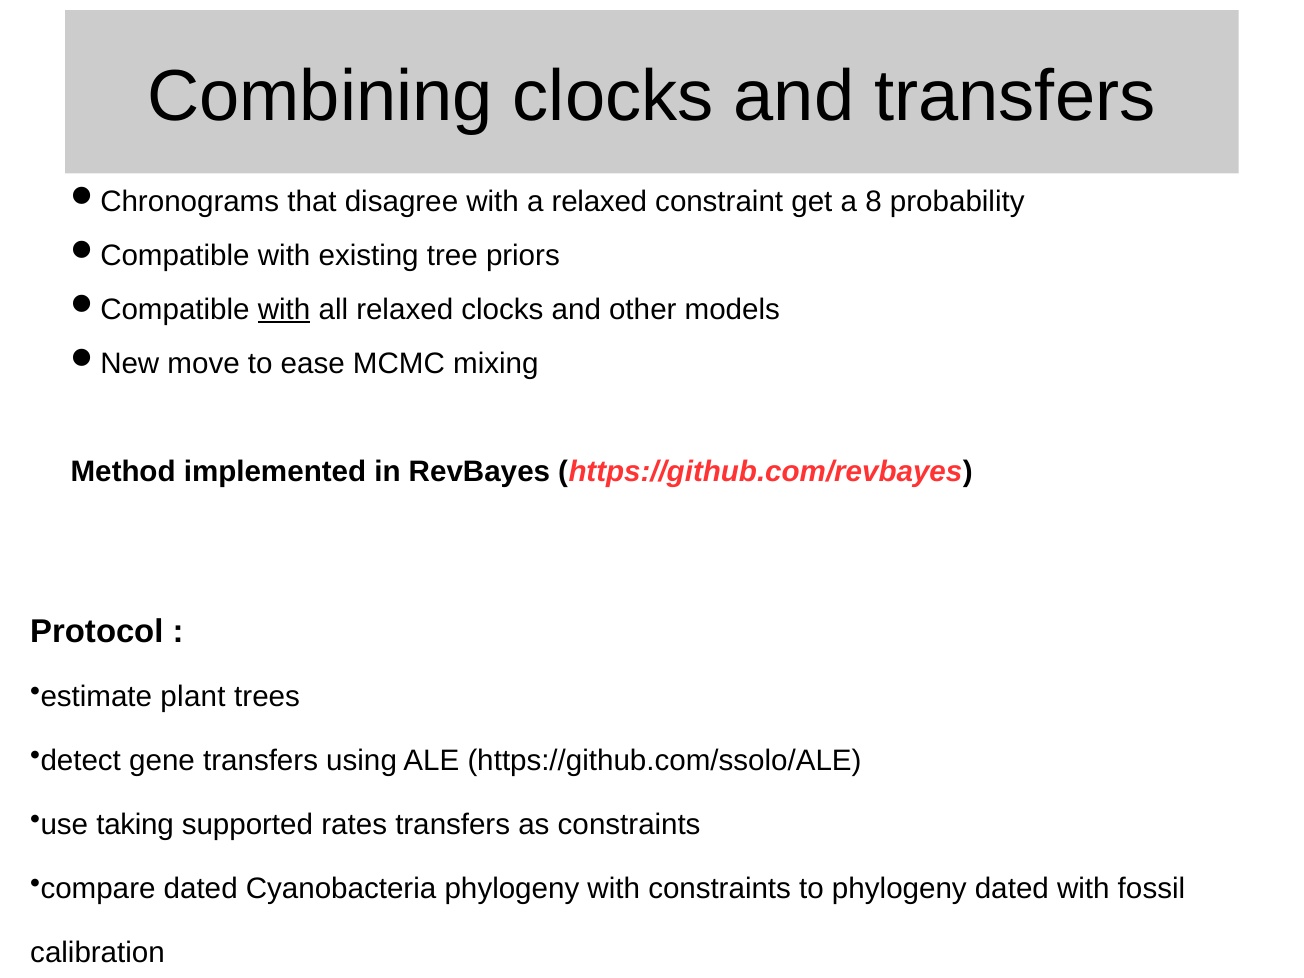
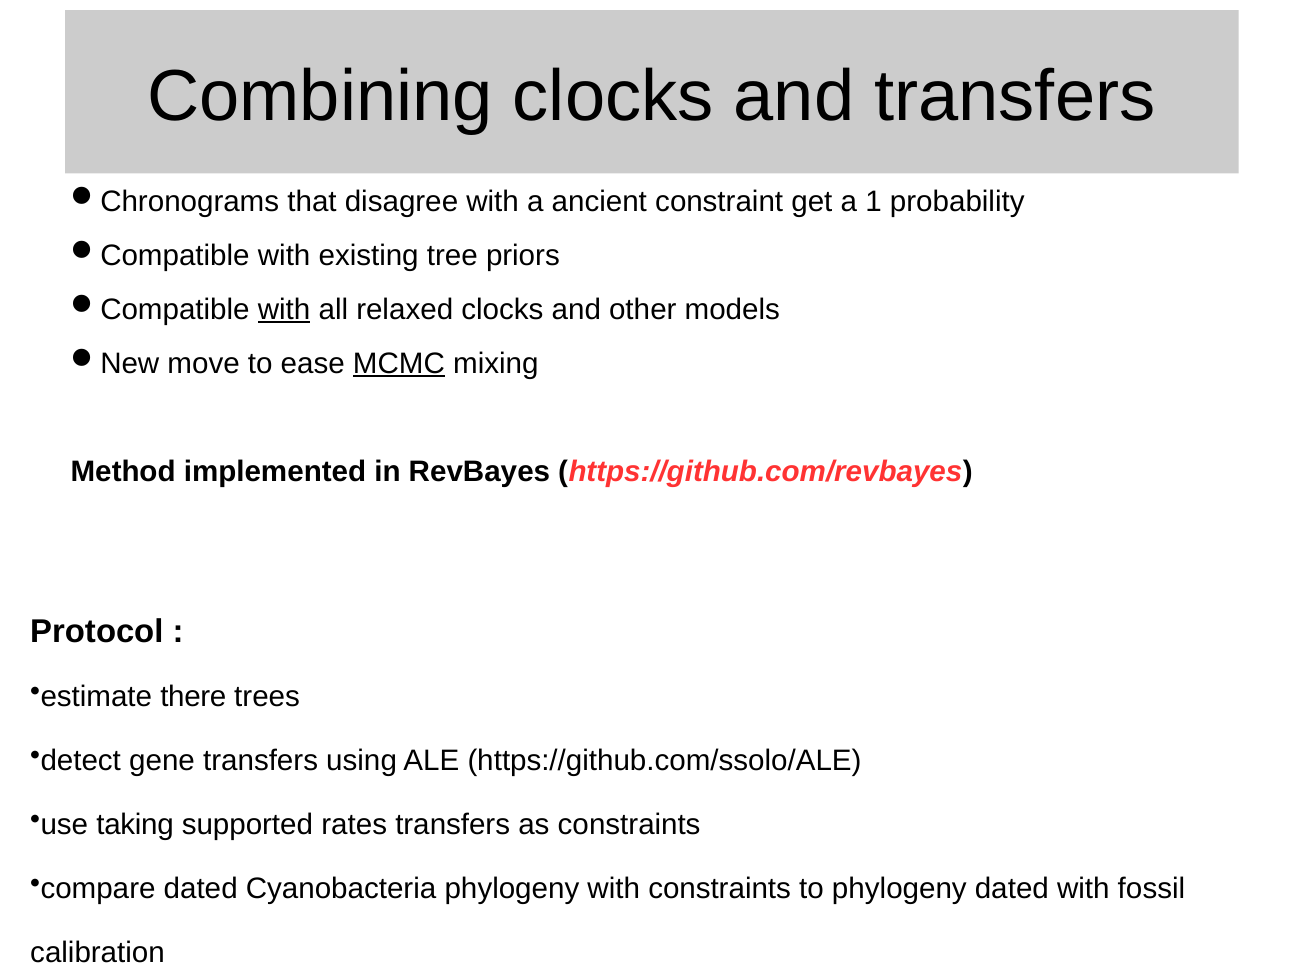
a relaxed: relaxed -> ancient
8: 8 -> 1
MCMC underline: none -> present
plant: plant -> there
